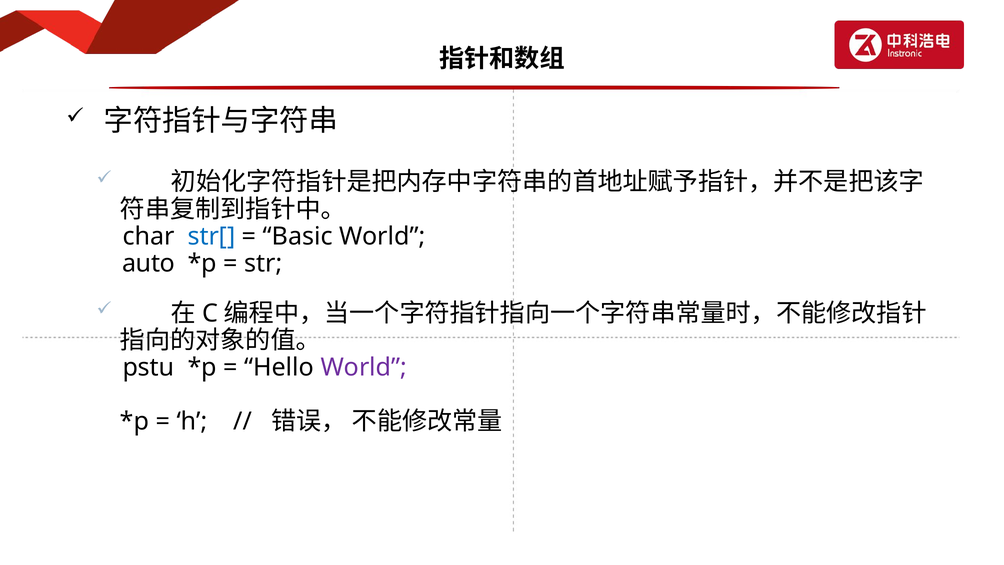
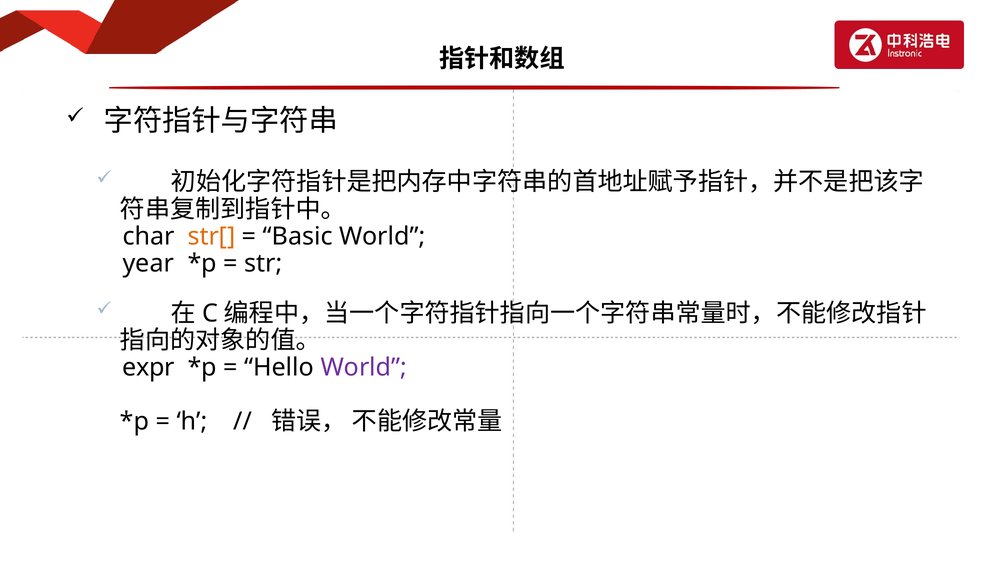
str[ colour: blue -> orange
auto: auto -> year
pstu: pstu -> expr
